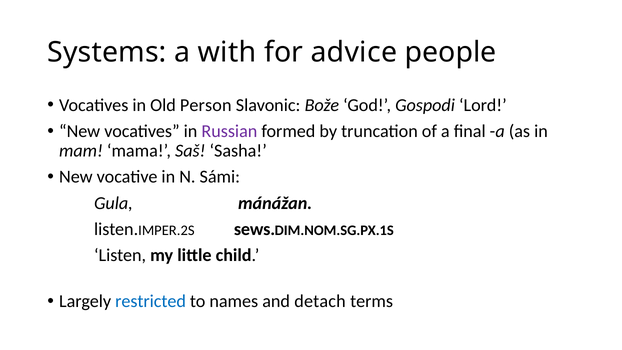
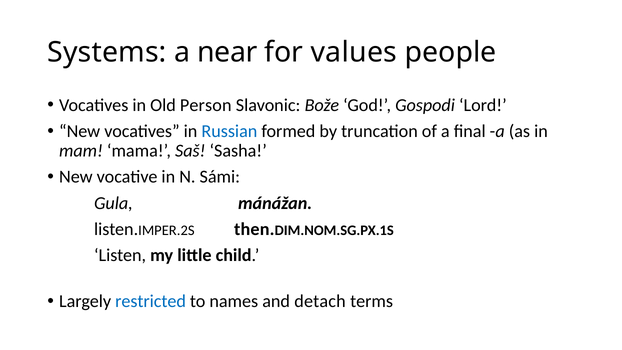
with: with -> near
advice: advice -> values
Russian colour: purple -> blue
sews: sews -> then
